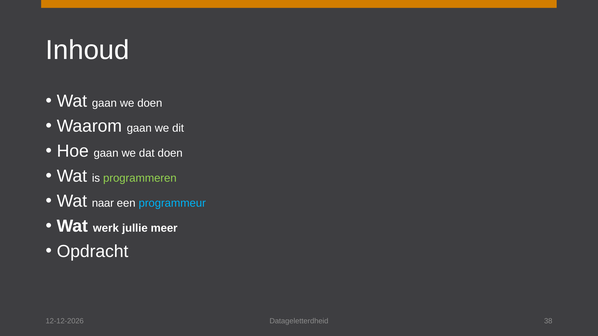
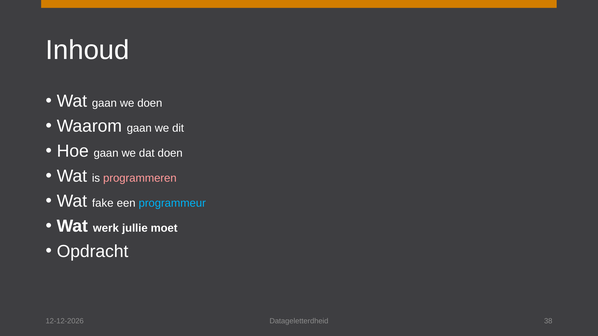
programmeren colour: light green -> pink
naar: naar -> fake
meer: meer -> moet
